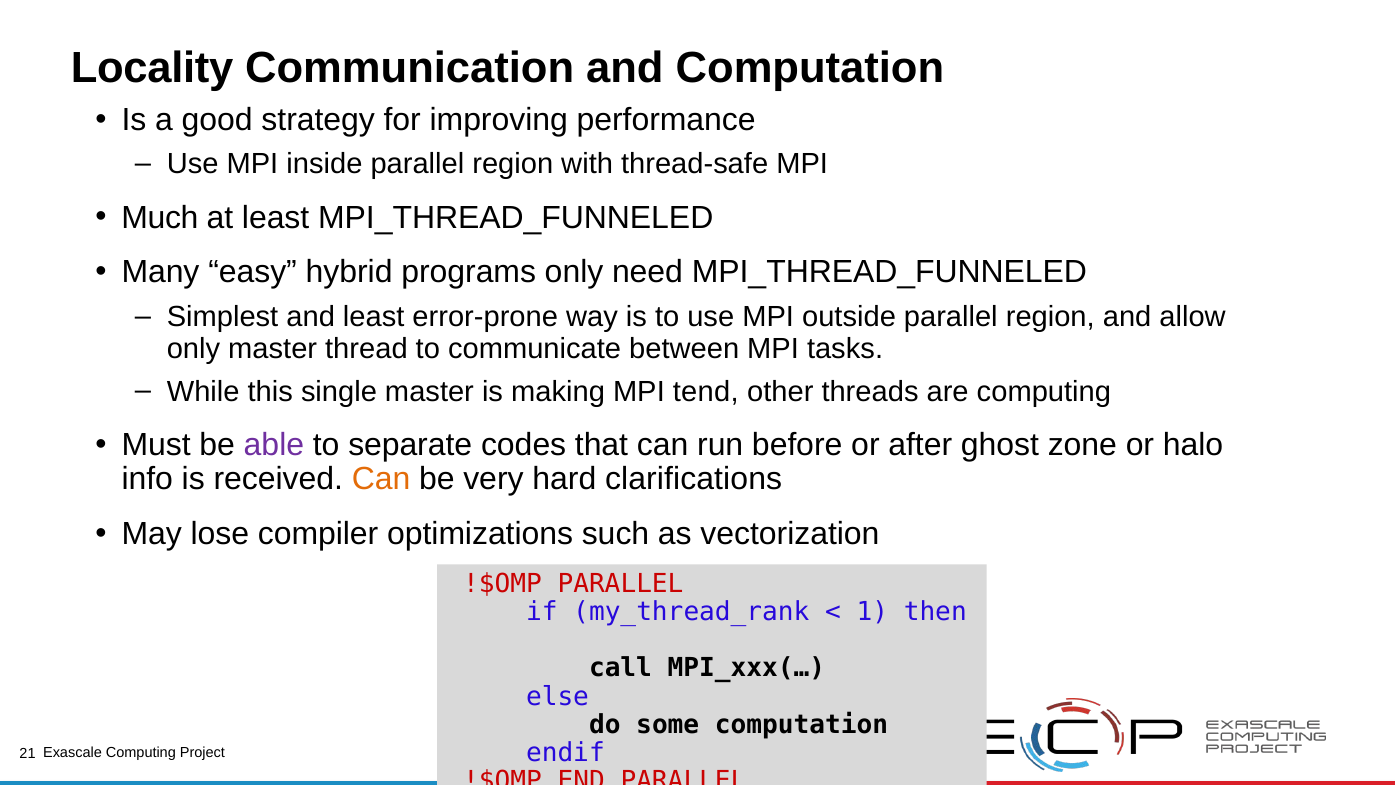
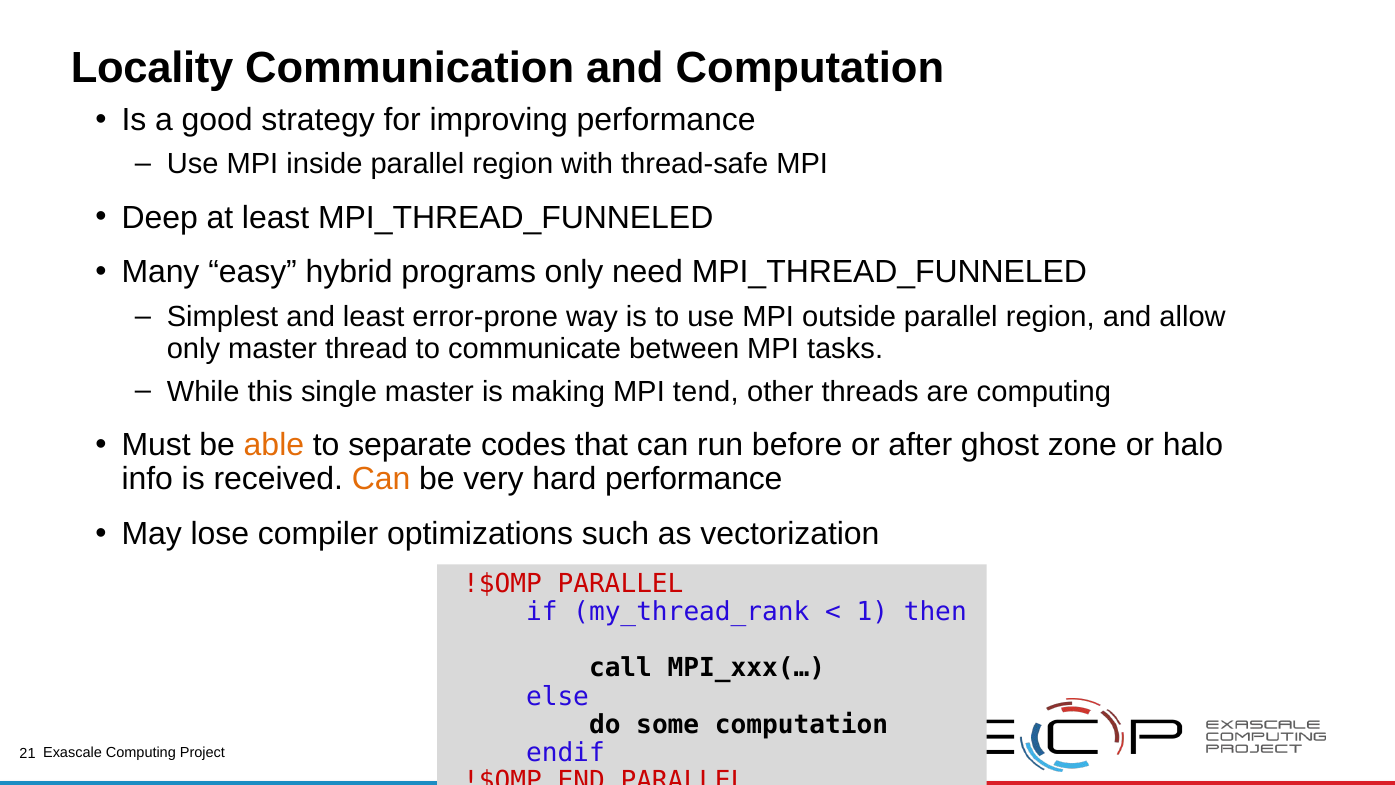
Much: Much -> Deep
able colour: purple -> orange
hard clarifications: clarifications -> performance
